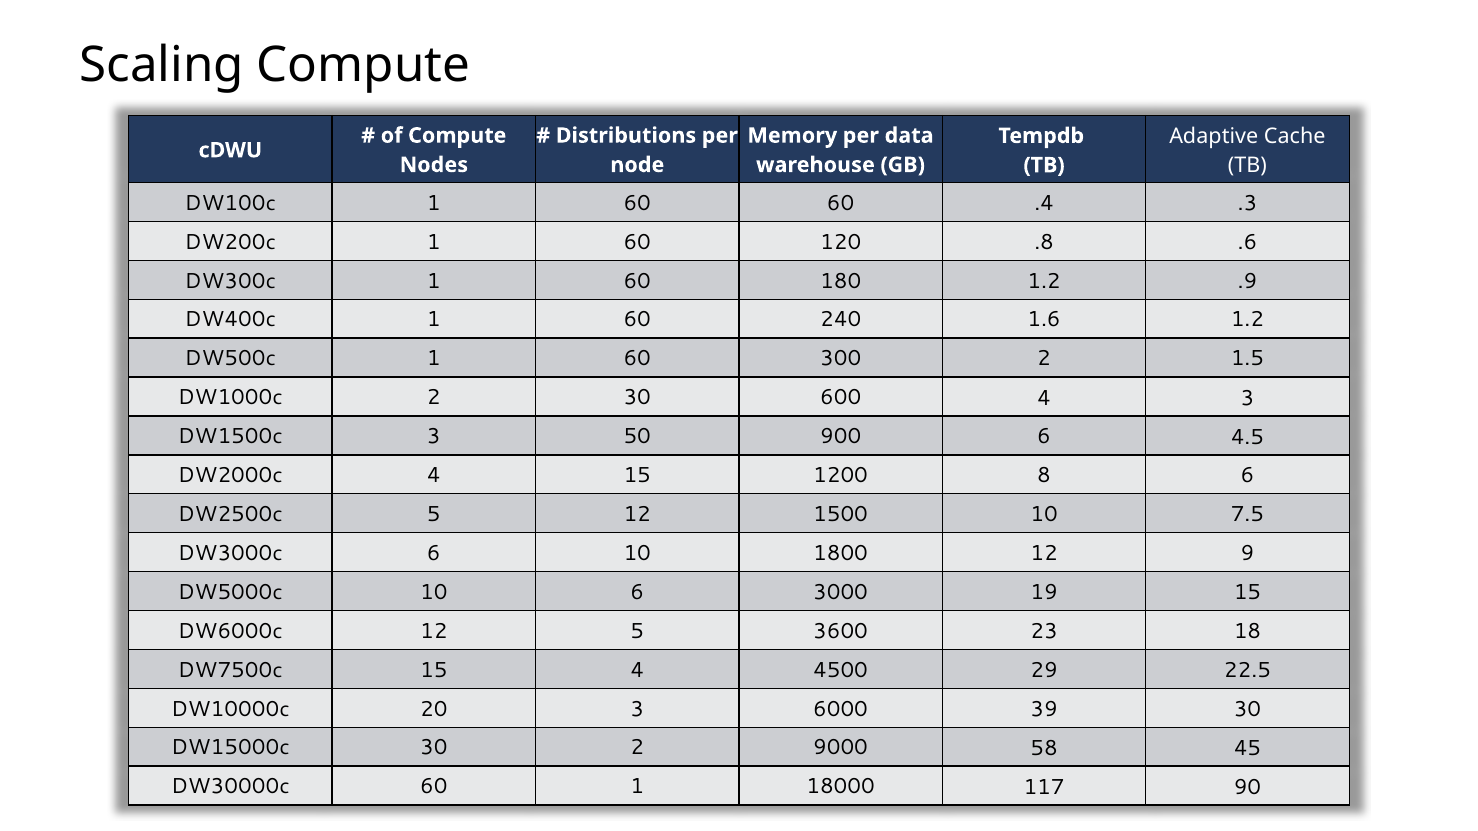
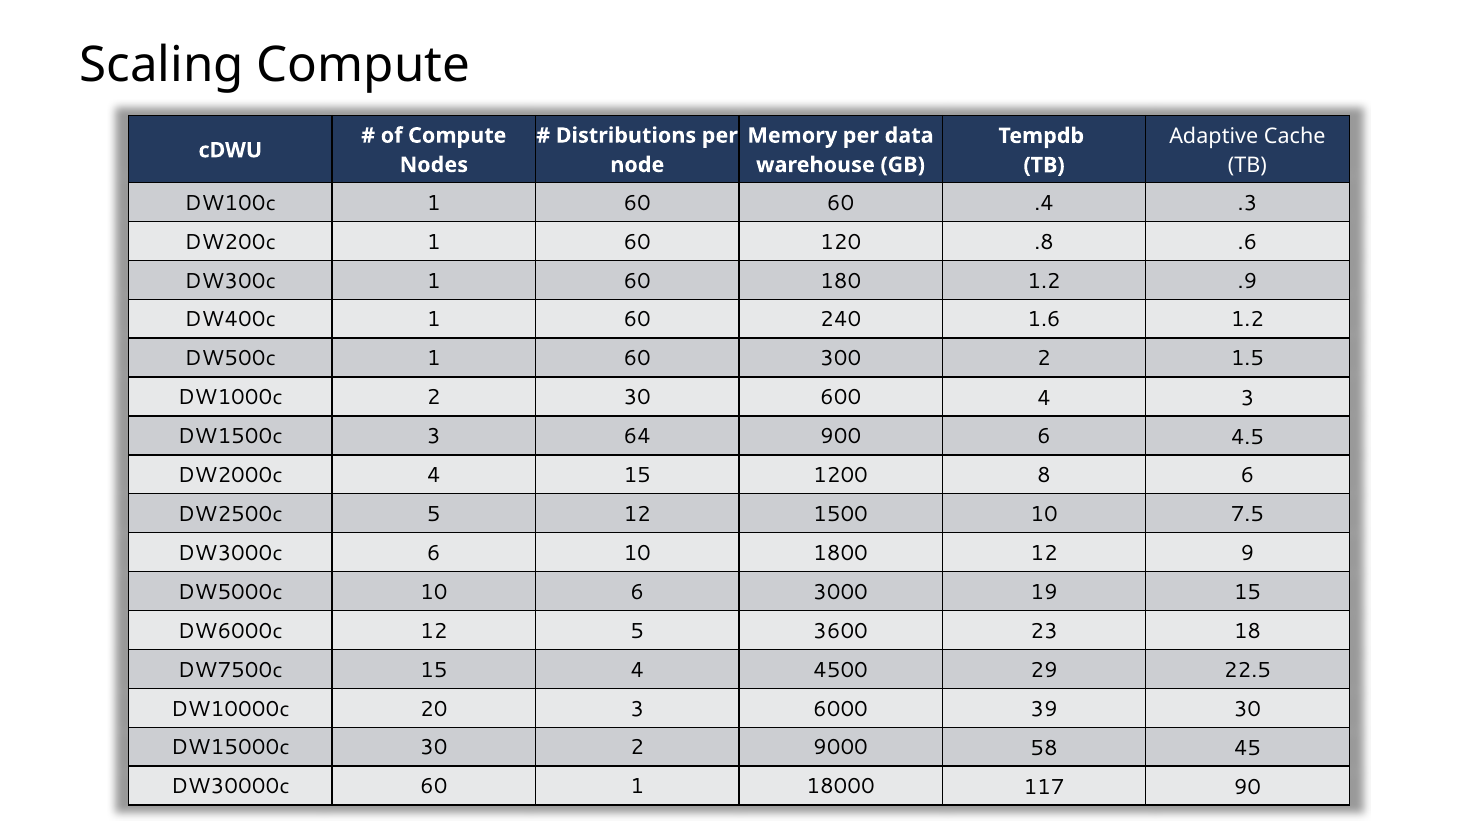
50: 50 -> 64
